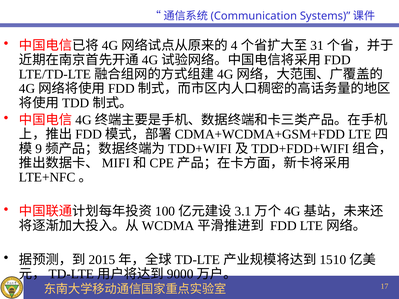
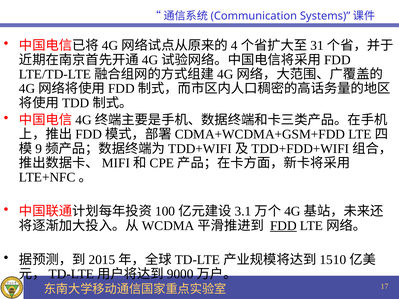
FDD underline: none -> present
